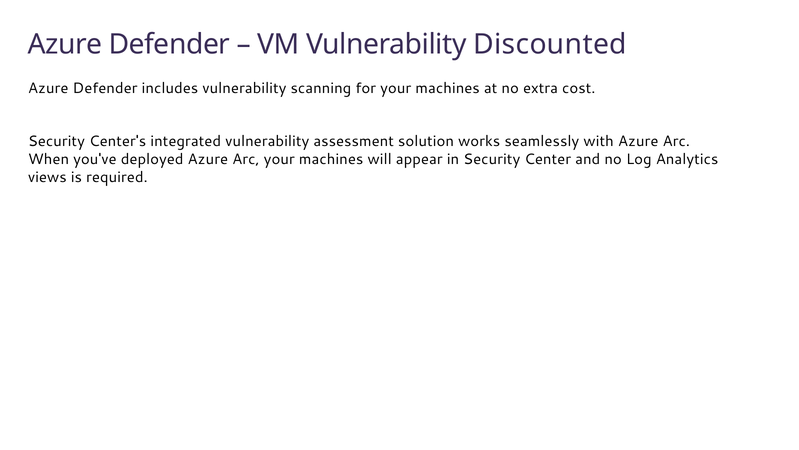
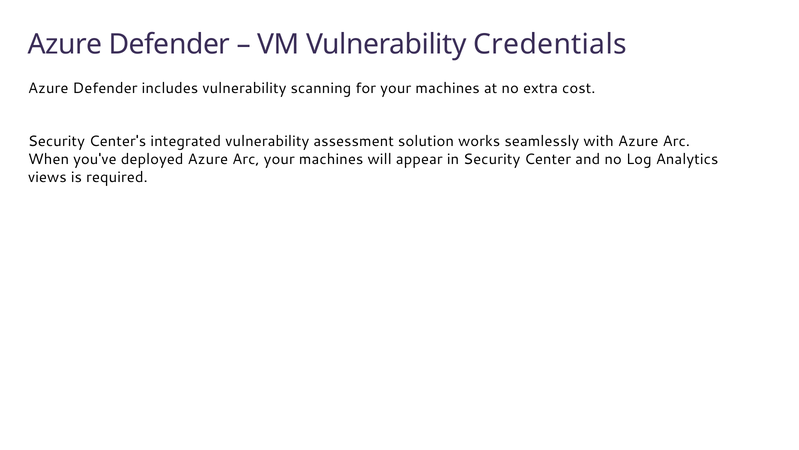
Discounted: Discounted -> Credentials
